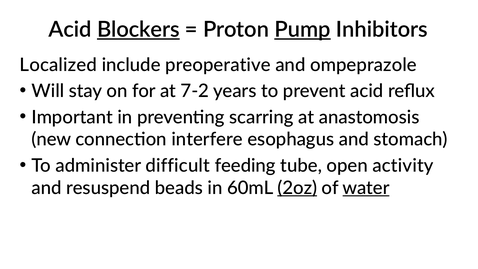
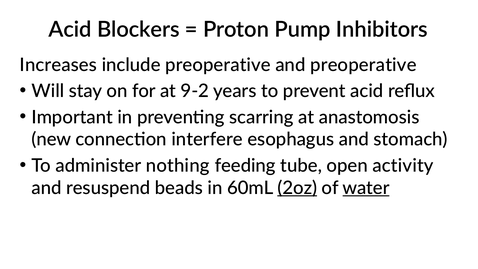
Blockers underline: present -> none
Pump underline: present -> none
Localized: Localized -> Increases
and ompeprazole: ompeprazole -> preoperative
7-2: 7-2 -> 9-2
difficult: difficult -> nothing
